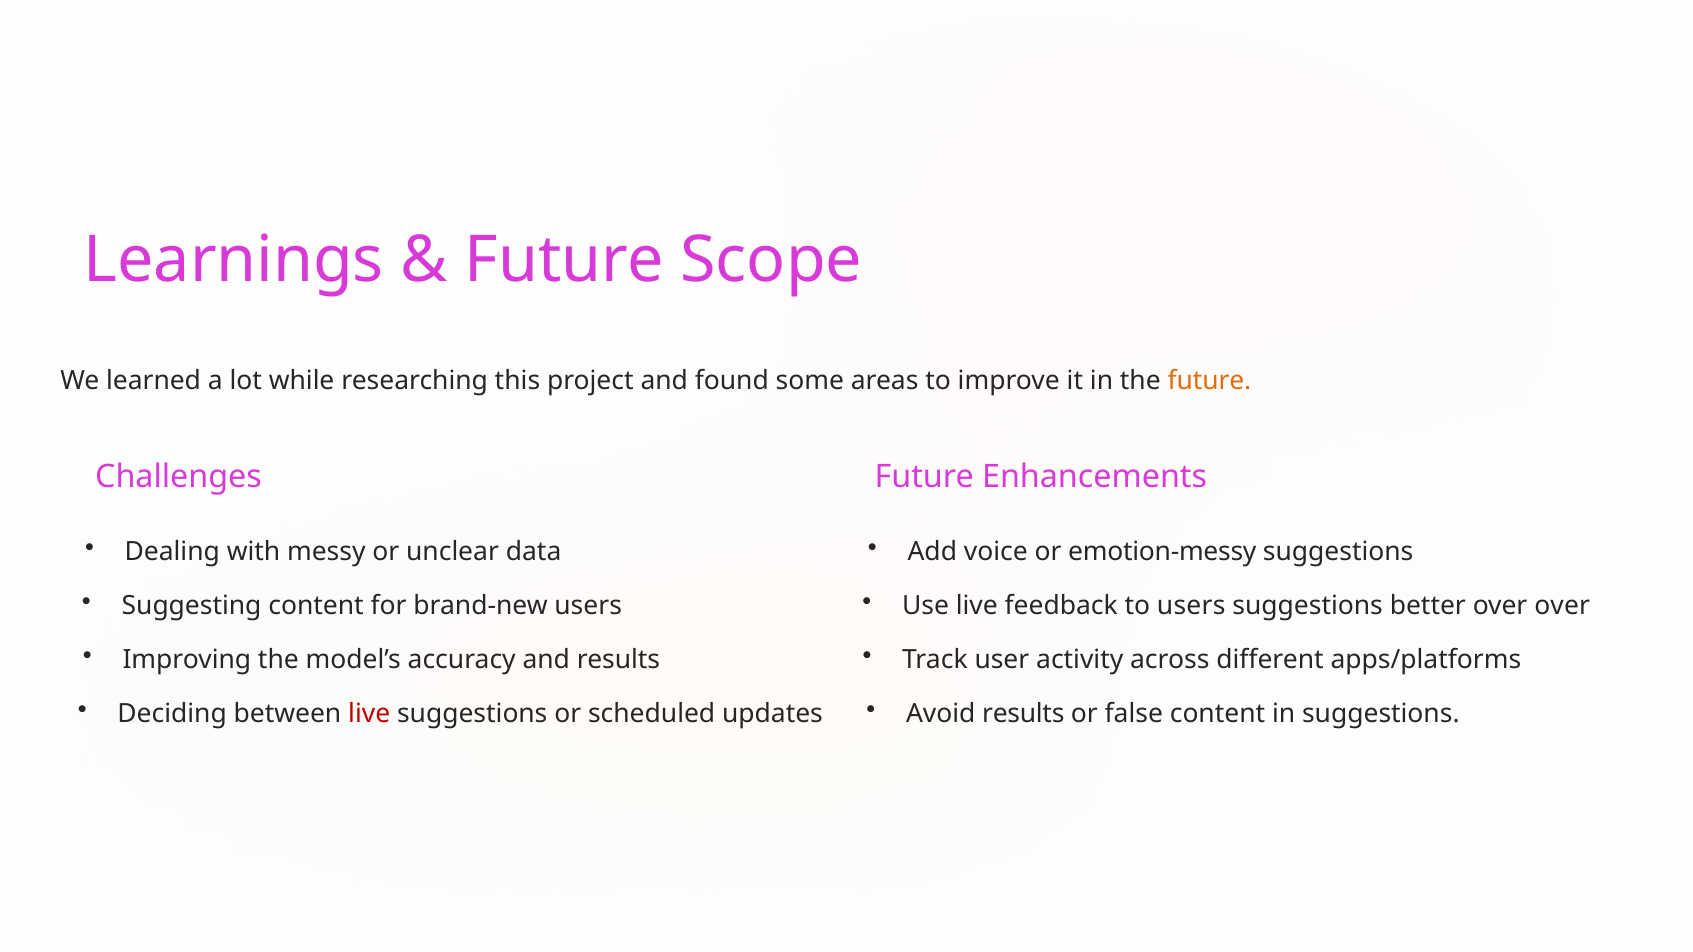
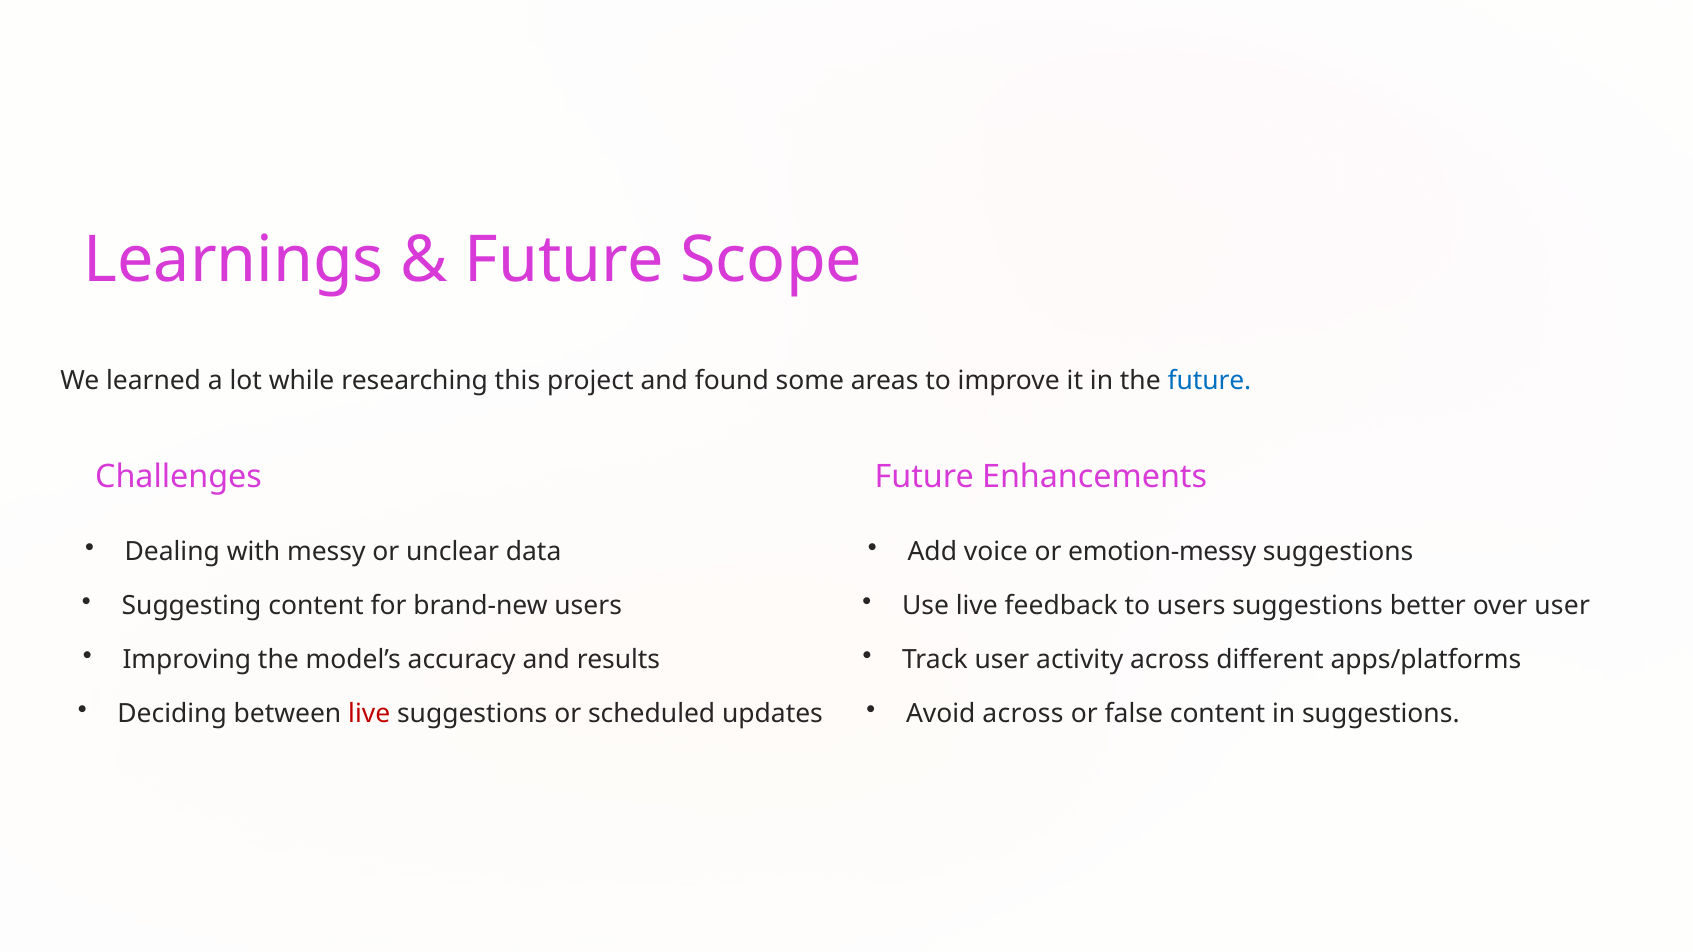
future at (1209, 381) colour: orange -> blue
over over: over -> user
Avoid results: results -> across
